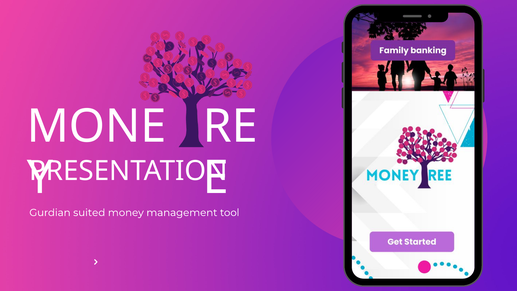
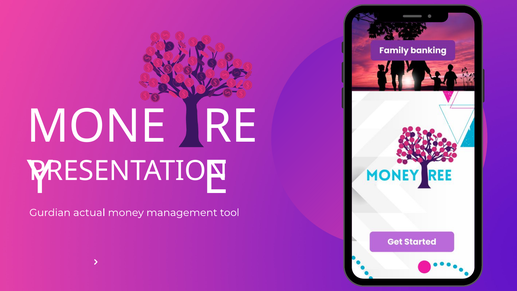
suited: suited -> actual
